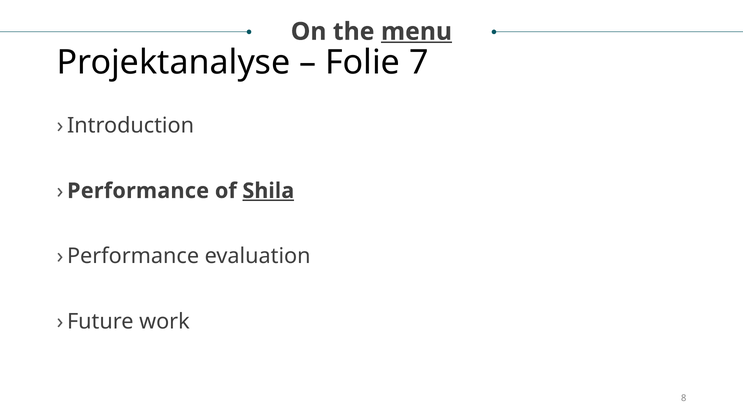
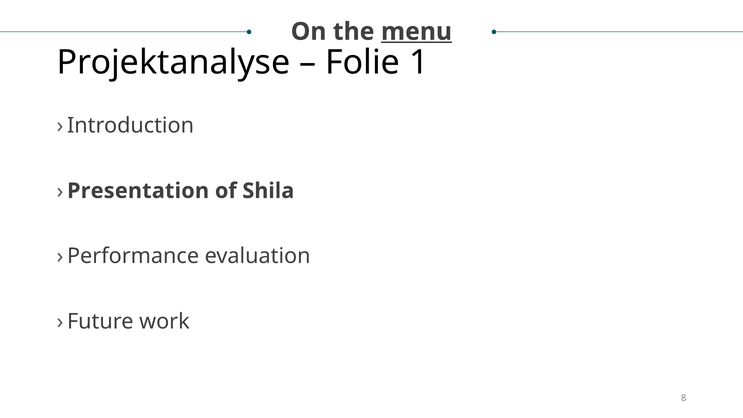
7: 7 -> 1
Performance: Performance -> Presentation
Shila underline: present -> none
